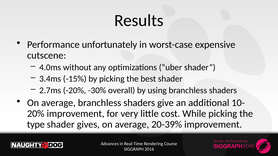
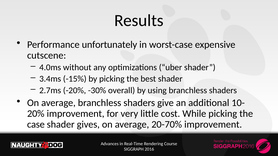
type: type -> case
20-39%: 20-39% -> 20-70%
